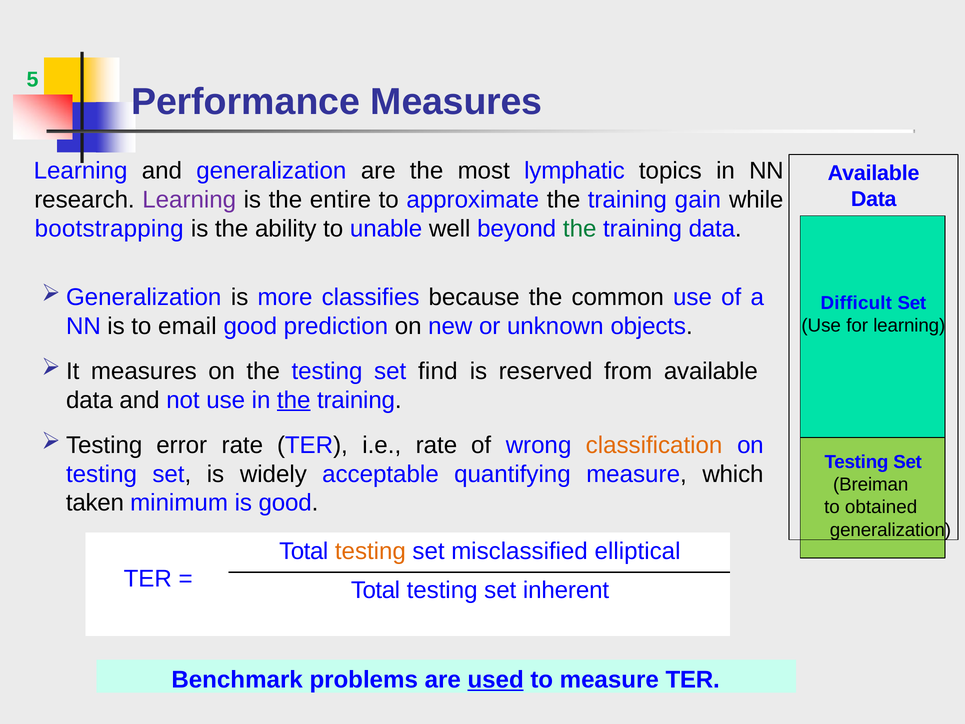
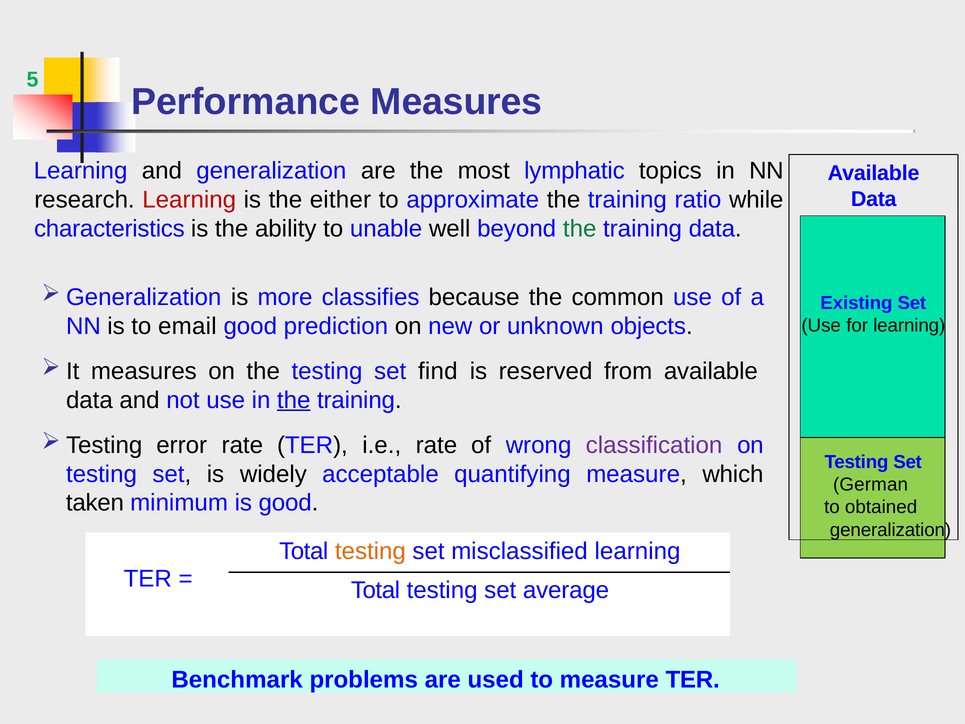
Learning at (189, 200) colour: purple -> red
entire: entire -> either
gain: gain -> ratio
bootstrapping: bootstrapping -> characteristics
Difficult: Difficult -> Existing
classification colour: orange -> purple
Breiman: Breiman -> German
misclassified elliptical: elliptical -> learning
inherent: inherent -> average
used underline: present -> none
